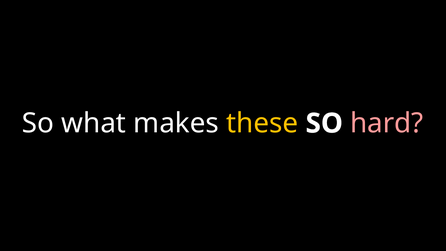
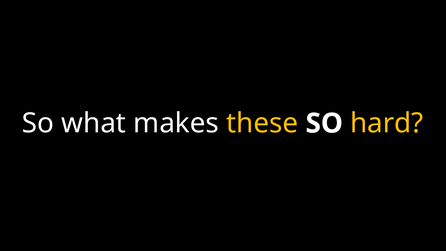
hard colour: pink -> yellow
